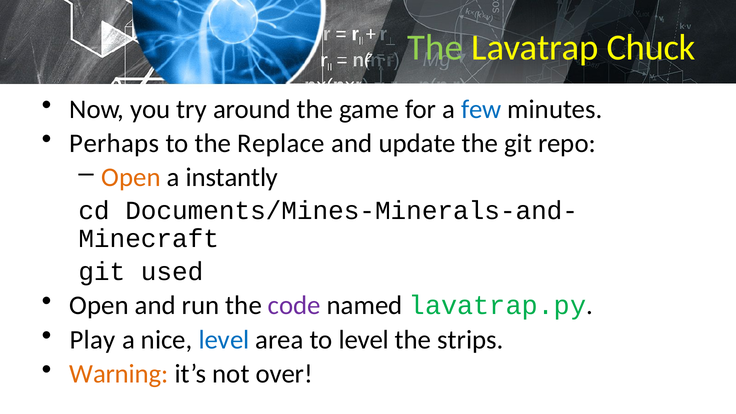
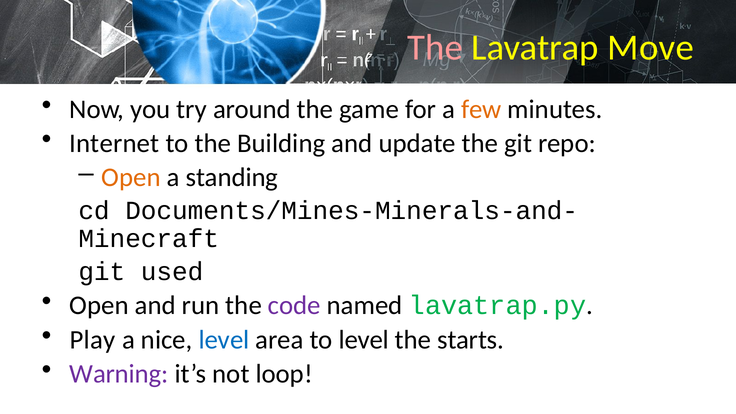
The at (435, 48) colour: light green -> pink
Chuck: Chuck -> Move
few colour: blue -> orange
Perhaps: Perhaps -> Internet
Replace: Replace -> Building
instantly: instantly -> standing
strips: strips -> starts
Warning colour: orange -> purple
over: over -> loop
